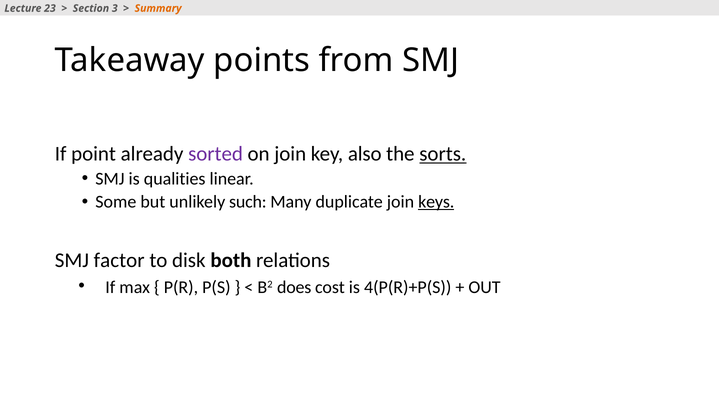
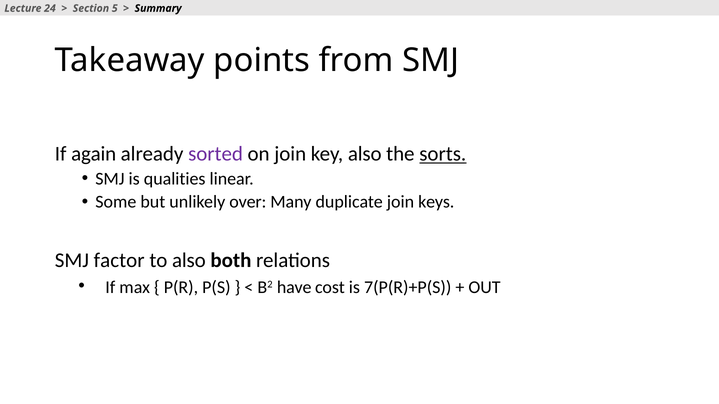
23: 23 -> 24
3: 3 -> 5
Summary colour: orange -> black
point: point -> again
such: such -> over
keys underline: present -> none
to disk: disk -> also
does: does -> have
4(P(R)+P(S: 4(P(R)+P(S -> 7(P(R)+P(S
